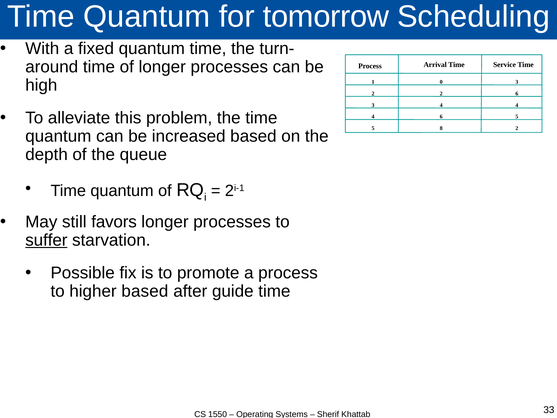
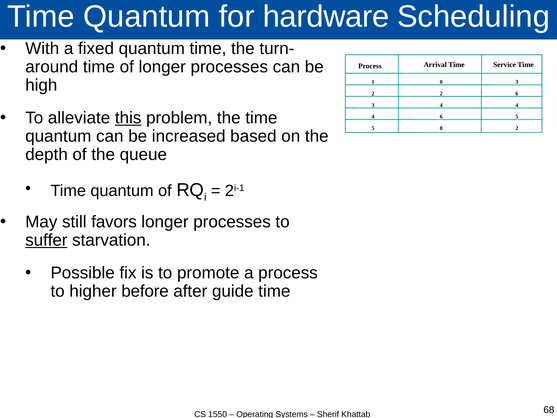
tomorrow: tomorrow -> hardware
this underline: none -> present
higher based: based -> before
33: 33 -> 68
